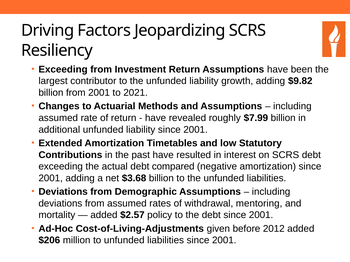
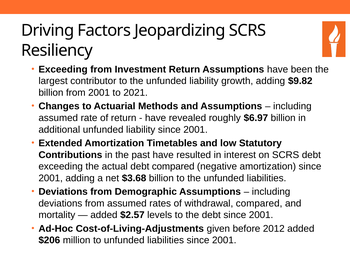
$7.99: $7.99 -> $6.97
withdrawal mentoring: mentoring -> compared
policy: policy -> levels
